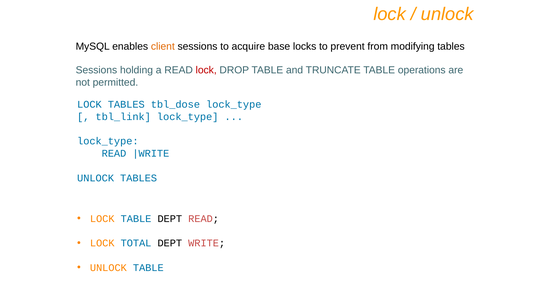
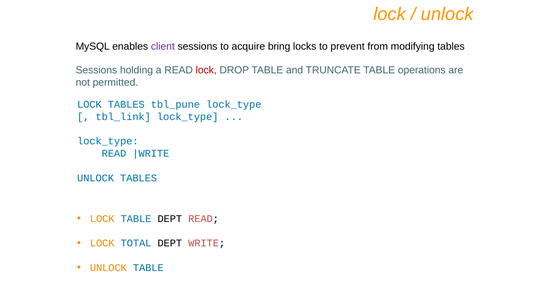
client colour: orange -> purple
base: base -> bring
tbl_dose: tbl_dose -> tbl_pune
